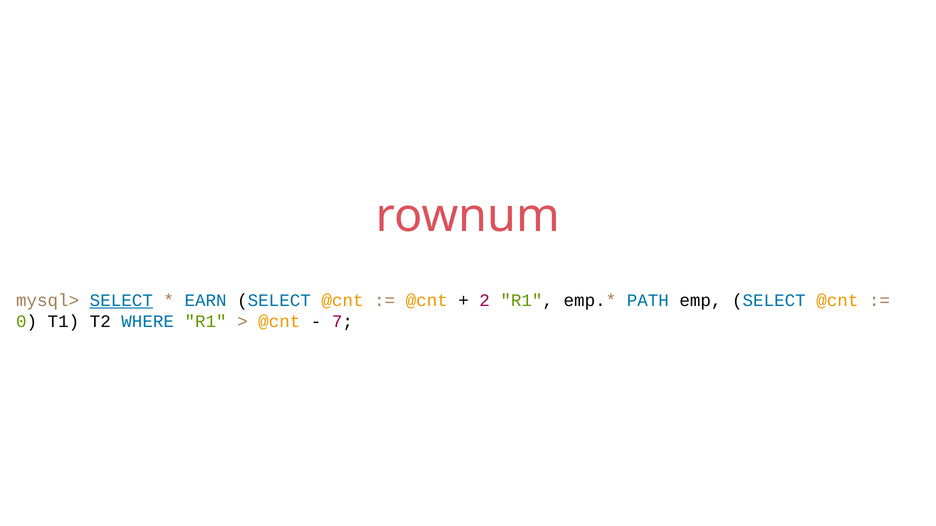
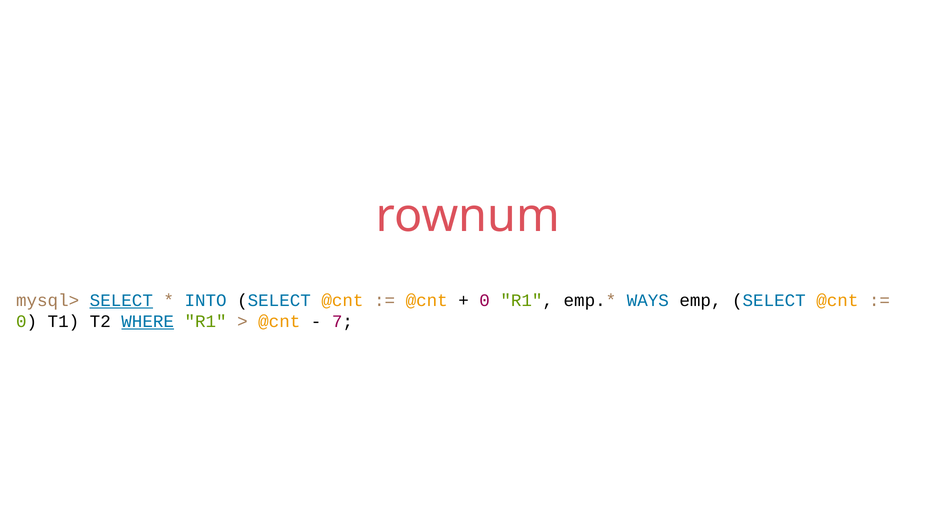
EARN: EARN -> INTO
2 at (485, 301): 2 -> 0
PATH: PATH -> WAYS
WHERE underline: none -> present
